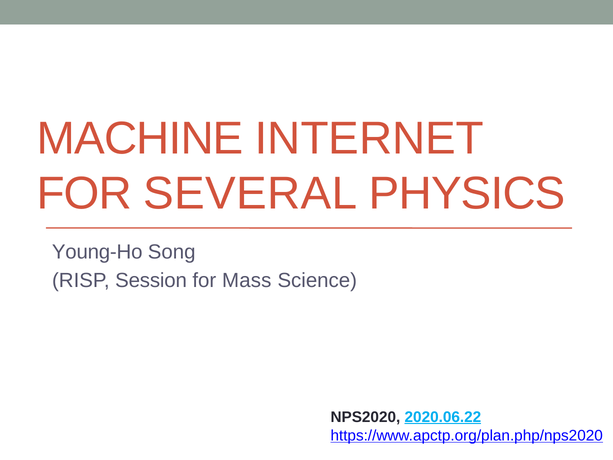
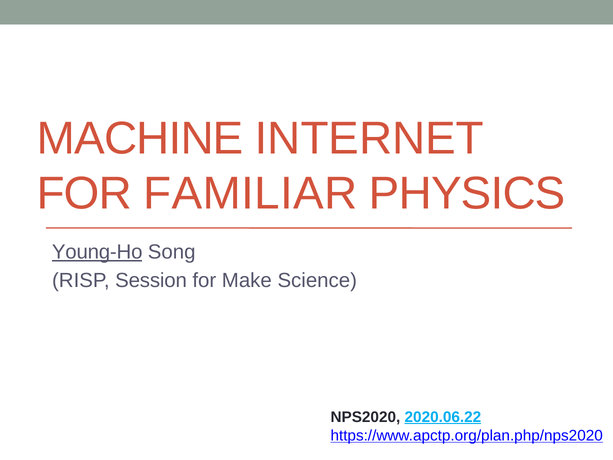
SEVERAL: SEVERAL -> FAMILIAR
Young-Ho underline: none -> present
Mass: Mass -> Make
